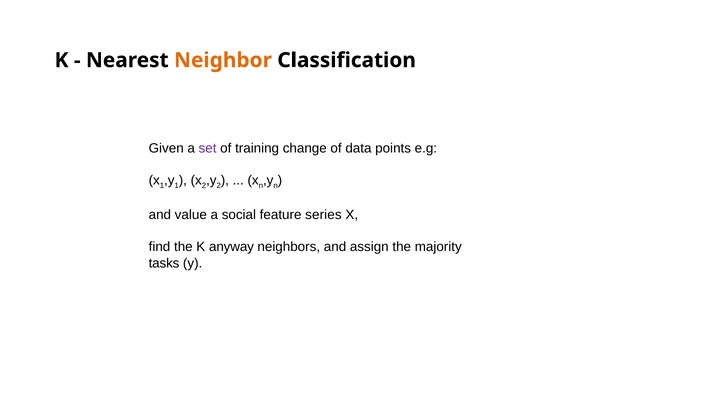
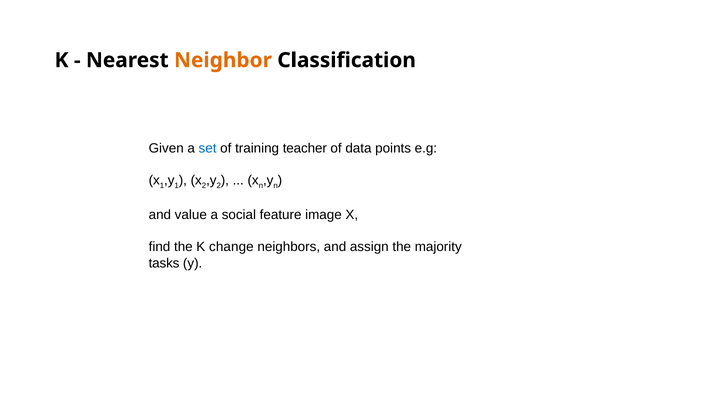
set colour: purple -> blue
change: change -> teacher
series: series -> image
anyway: anyway -> change
